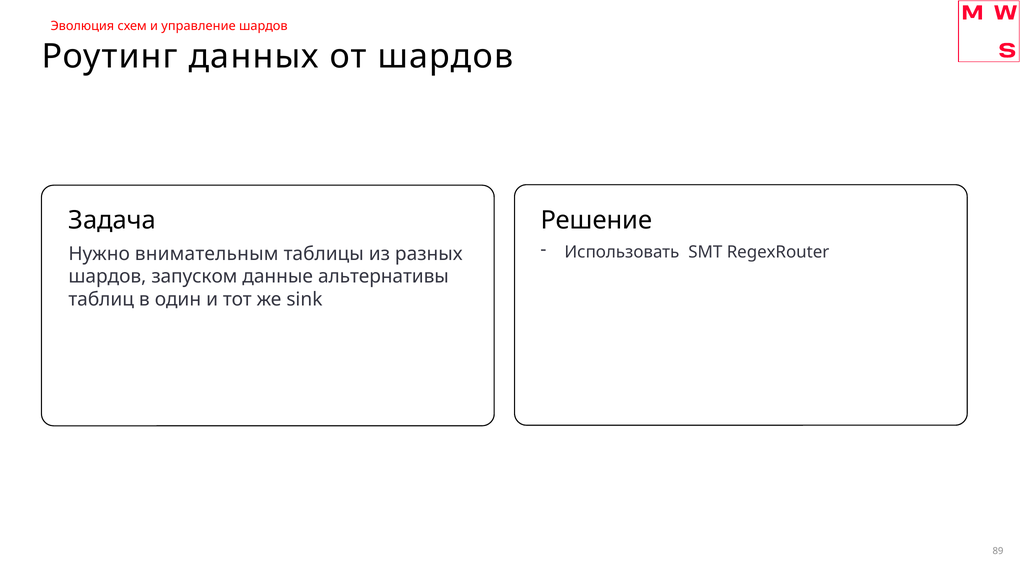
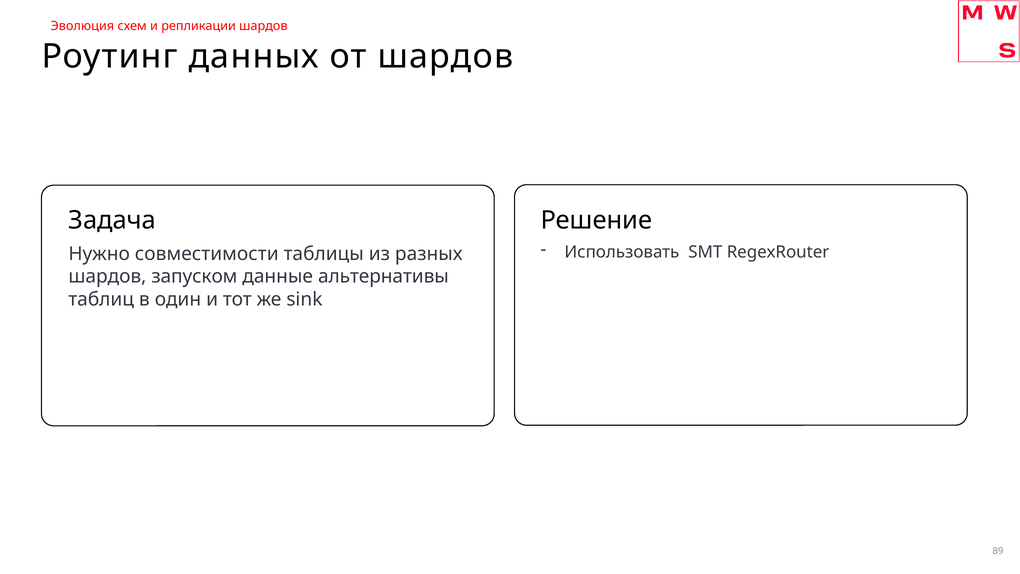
управление: управление -> репликации
внимательным: внимательным -> совместимости
